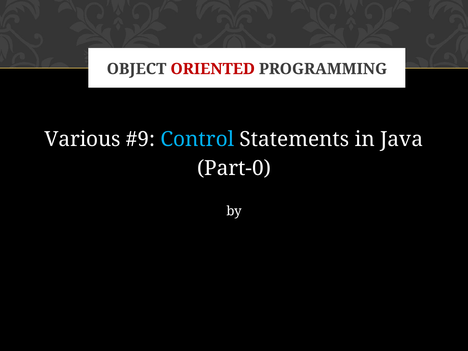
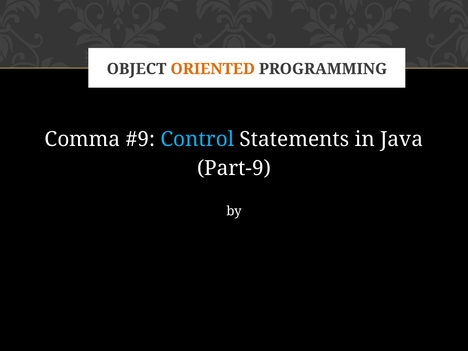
ORIENTED colour: red -> orange
Various: Various -> Comma
Part-0: Part-0 -> Part-9
